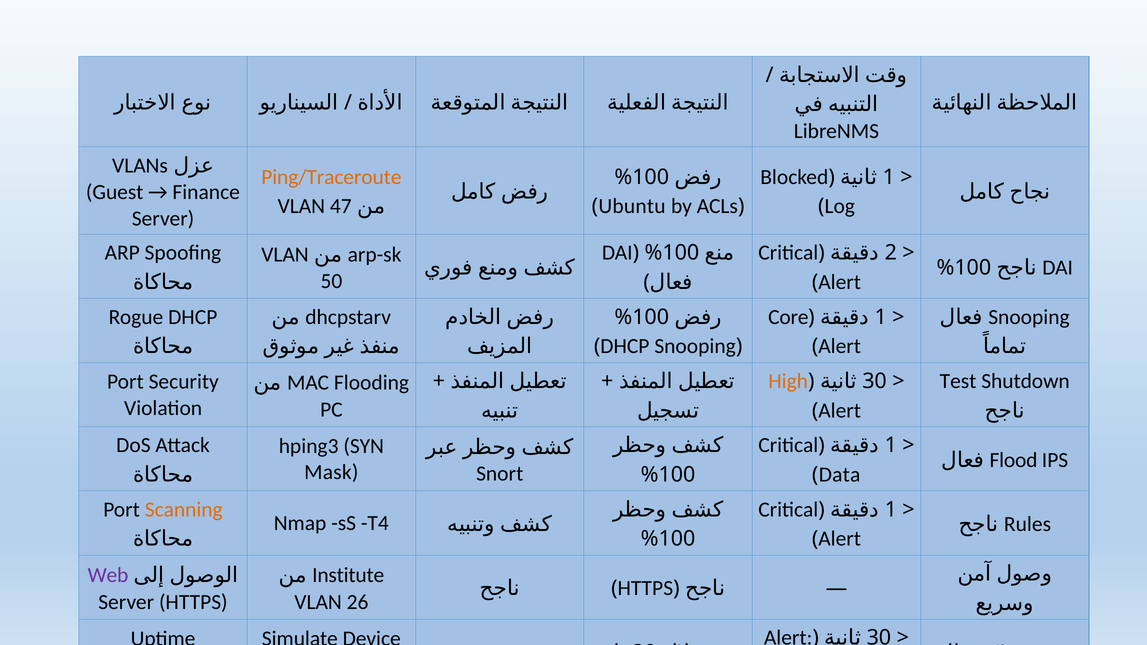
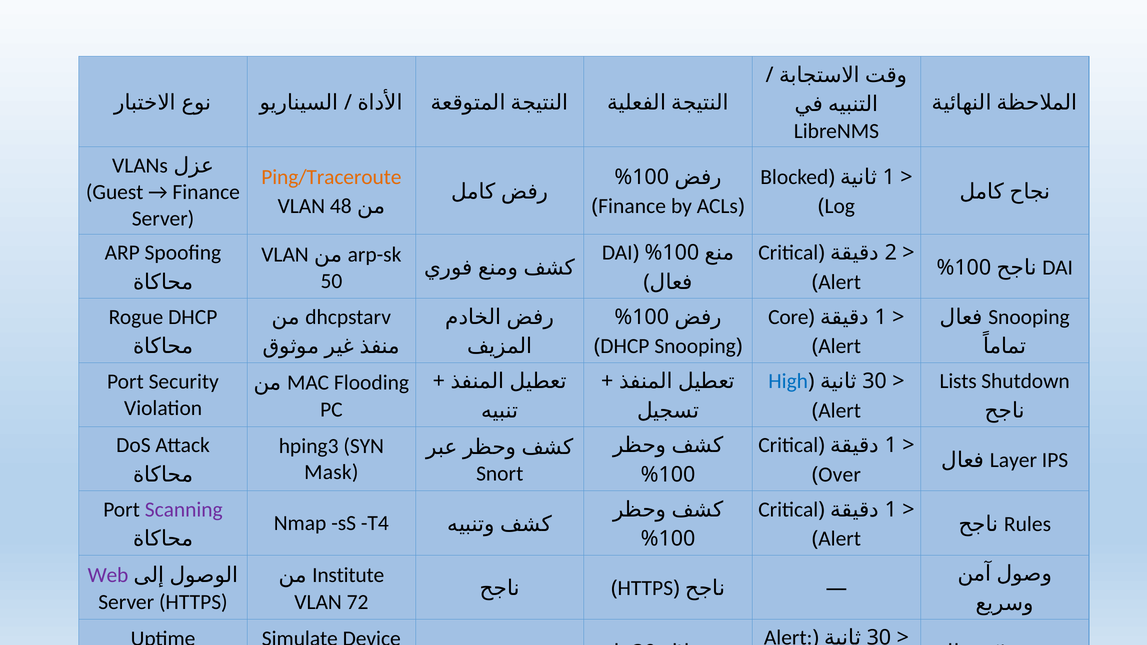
47: 47 -> 48
Ubuntu at (632, 206): Ubuntu -> Finance
High colour: orange -> blue
Test: Test -> Lists
Flood: Flood -> Layer
Data: Data -> Over
Scanning colour: orange -> purple
26: 26 -> 72
